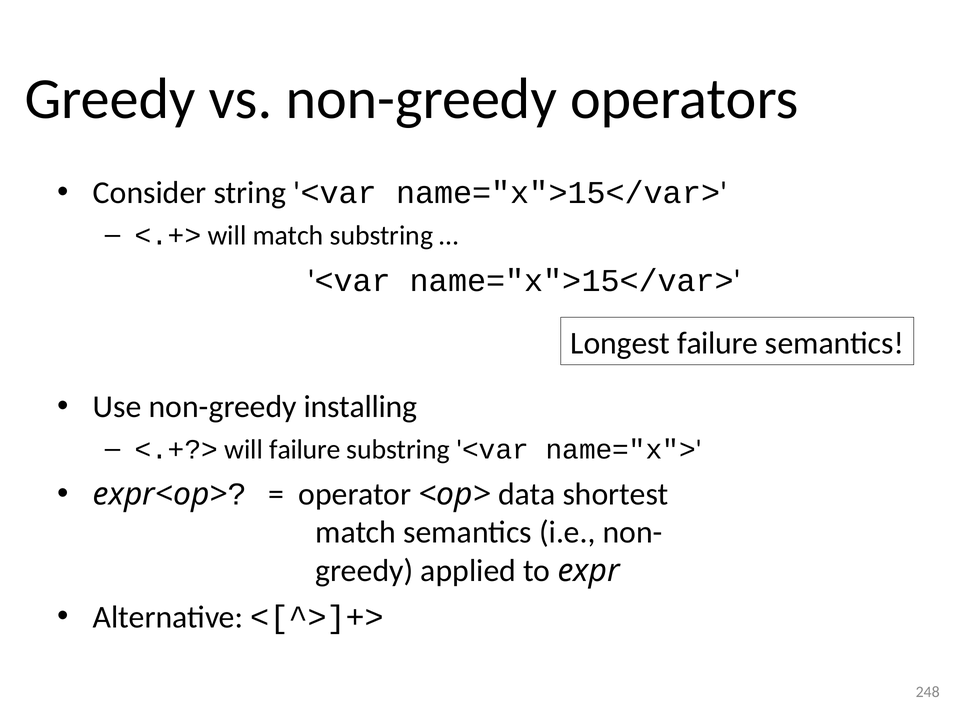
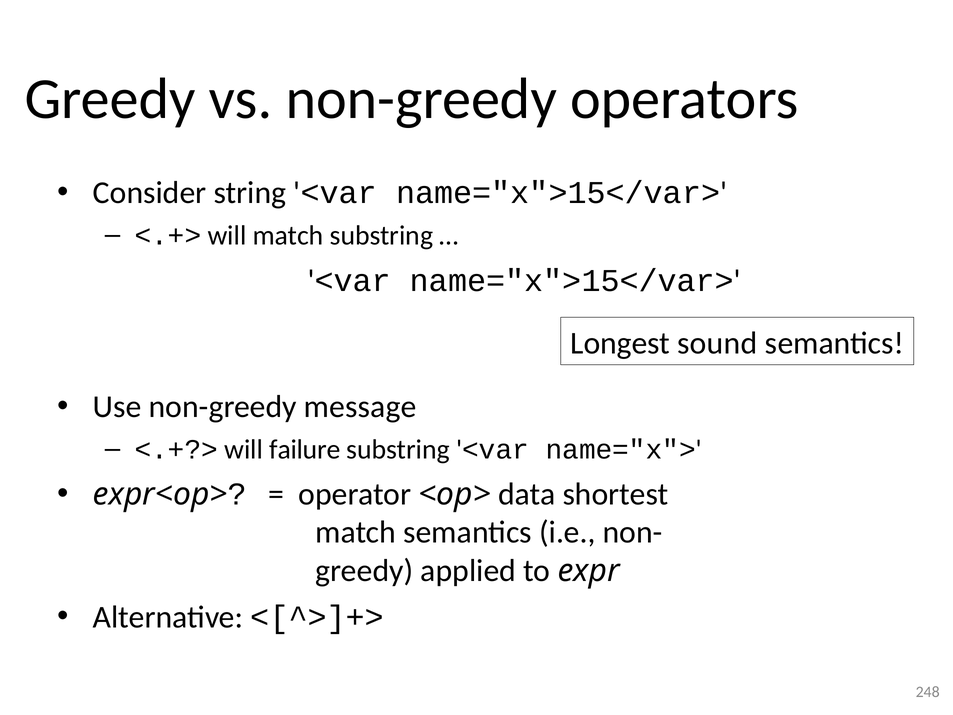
Longest failure: failure -> sound
installing: installing -> message
